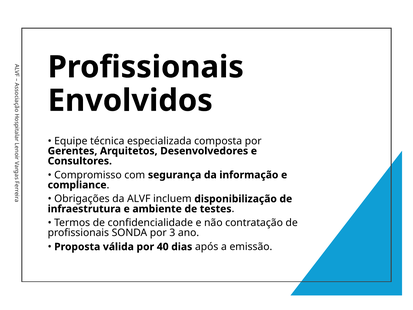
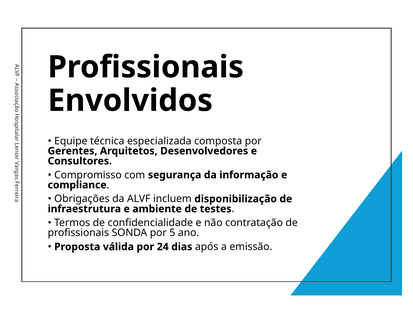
3: 3 -> 5
40: 40 -> 24
